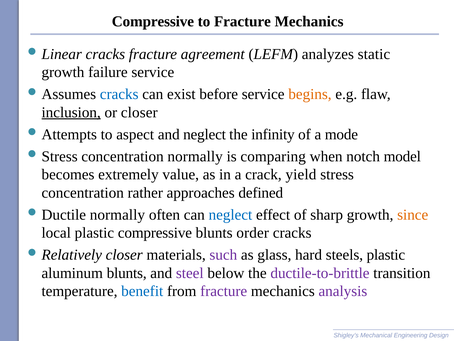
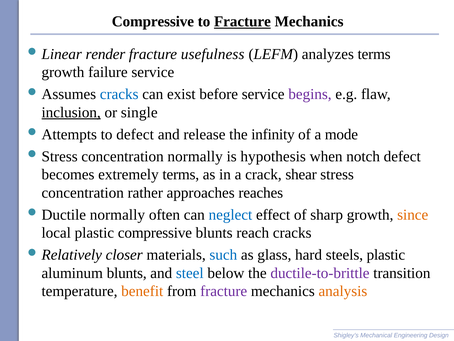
Fracture at (242, 22) underline: none -> present
cracks at (105, 54): cracks -> render
agreement: agreement -> usefulness
analyzes static: static -> terms
begins colour: orange -> purple
or closer: closer -> single
to aspect: aspect -> defect
and neglect: neglect -> release
comparing: comparing -> hypothesis
notch model: model -> defect
extremely value: value -> terms
yield: yield -> shear
defined: defined -> reaches
order: order -> reach
such colour: purple -> blue
steel colour: purple -> blue
benefit colour: blue -> orange
analysis colour: purple -> orange
